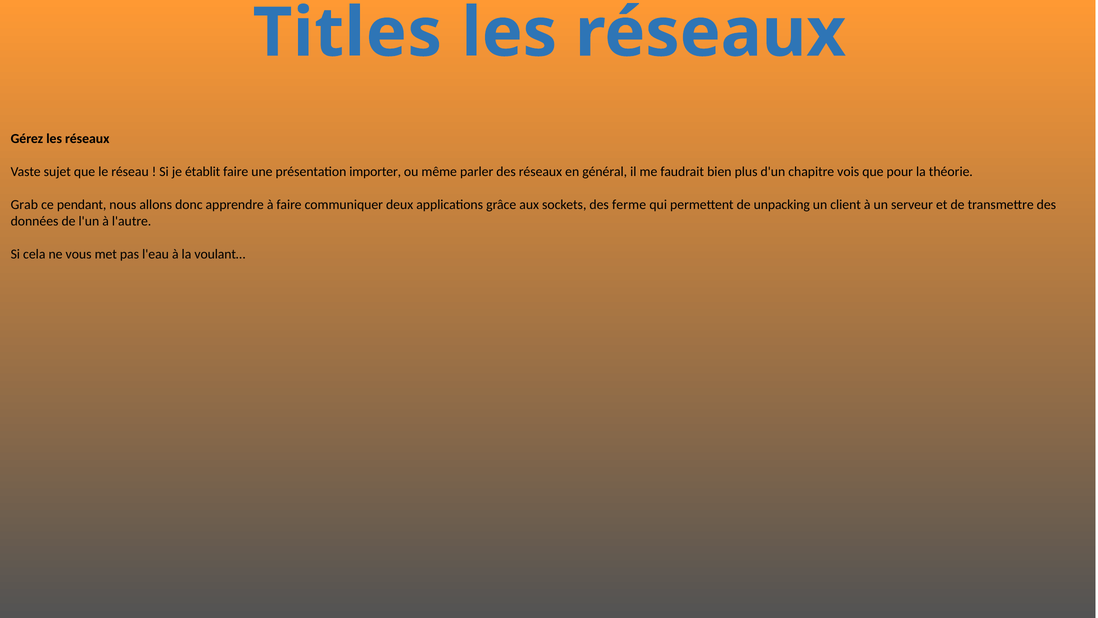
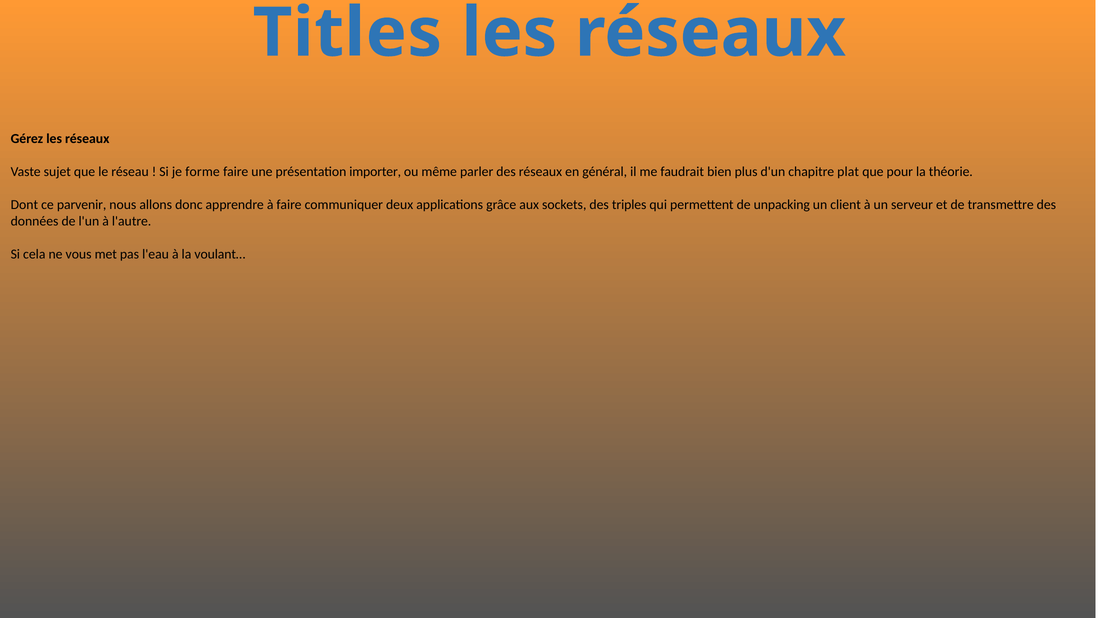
établit: établit -> forme
vois: vois -> plat
Grab: Grab -> Dont
pendant: pendant -> parvenir
ferme: ferme -> triples
